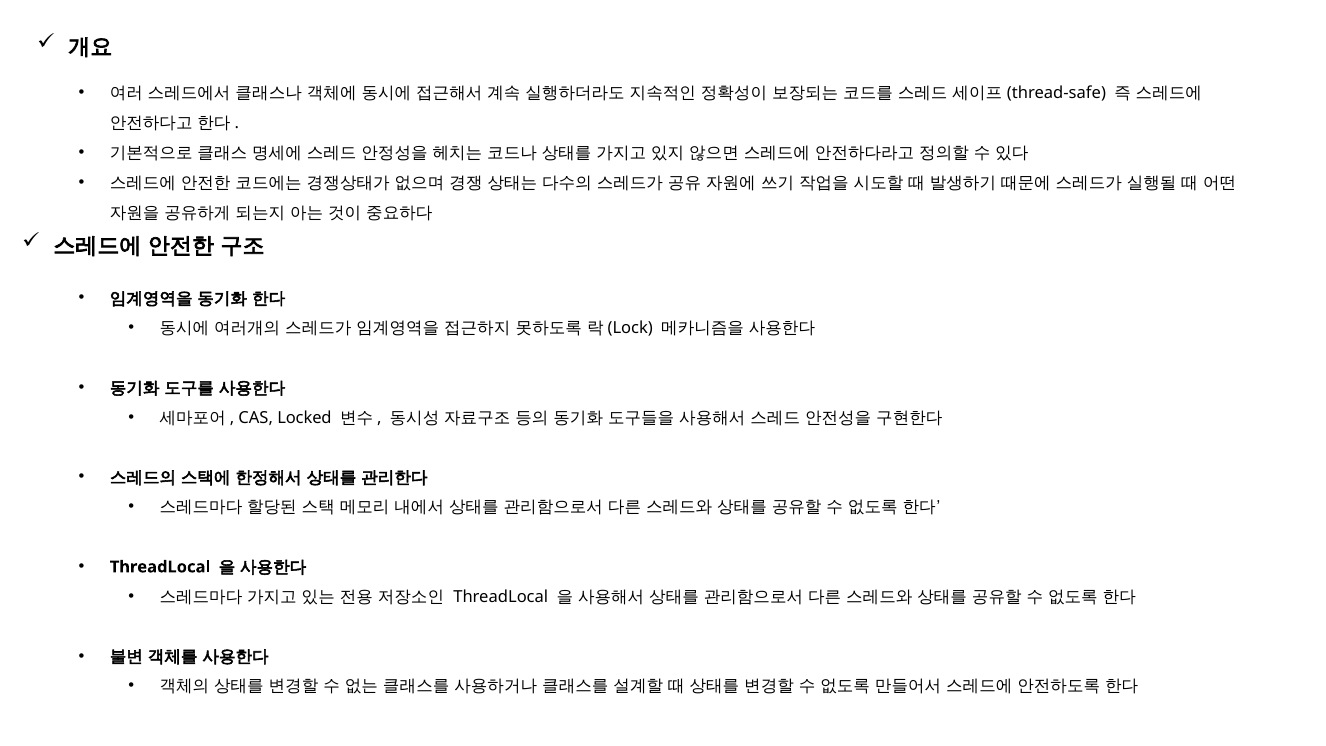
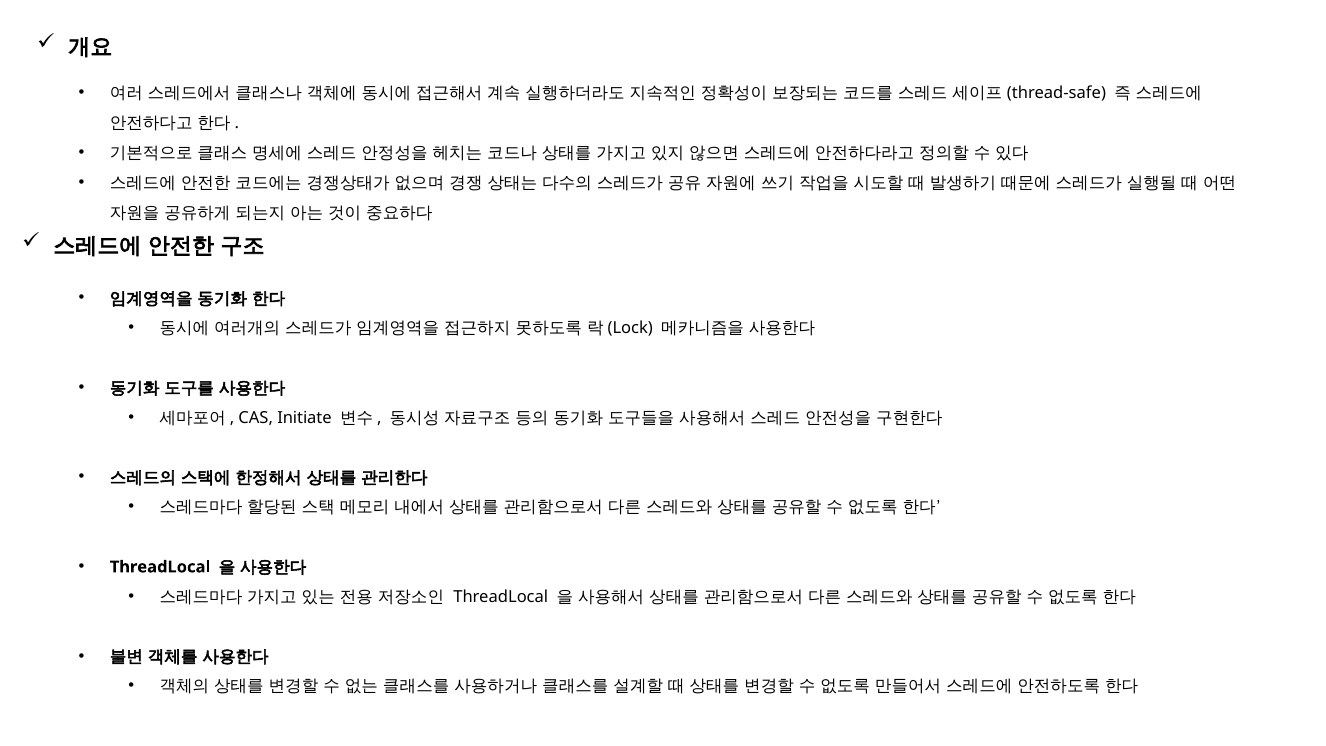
Locked: Locked -> Initiate
